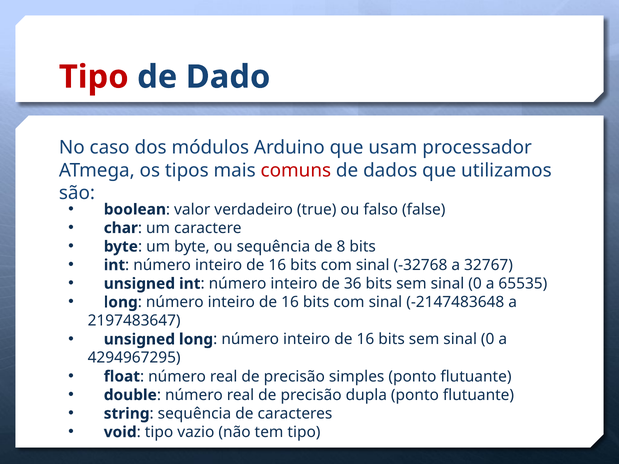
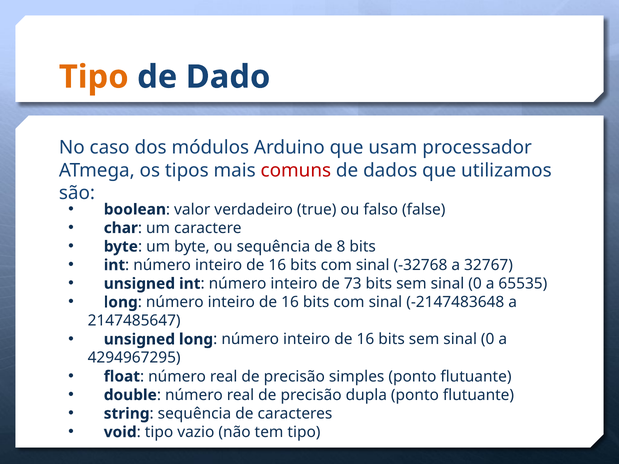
Tipo at (94, 77) colour: red -> orange
36: 36 -> 73
2197483647: 2197483647 -> 2147485647
